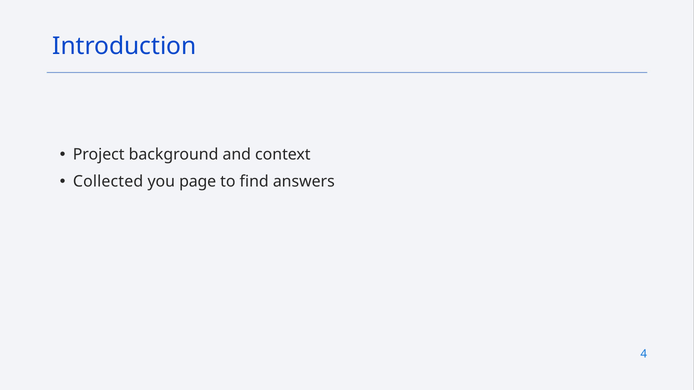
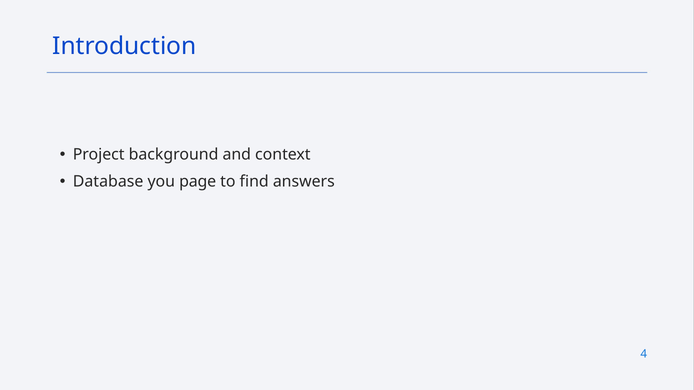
Collected: Collected -> Database
